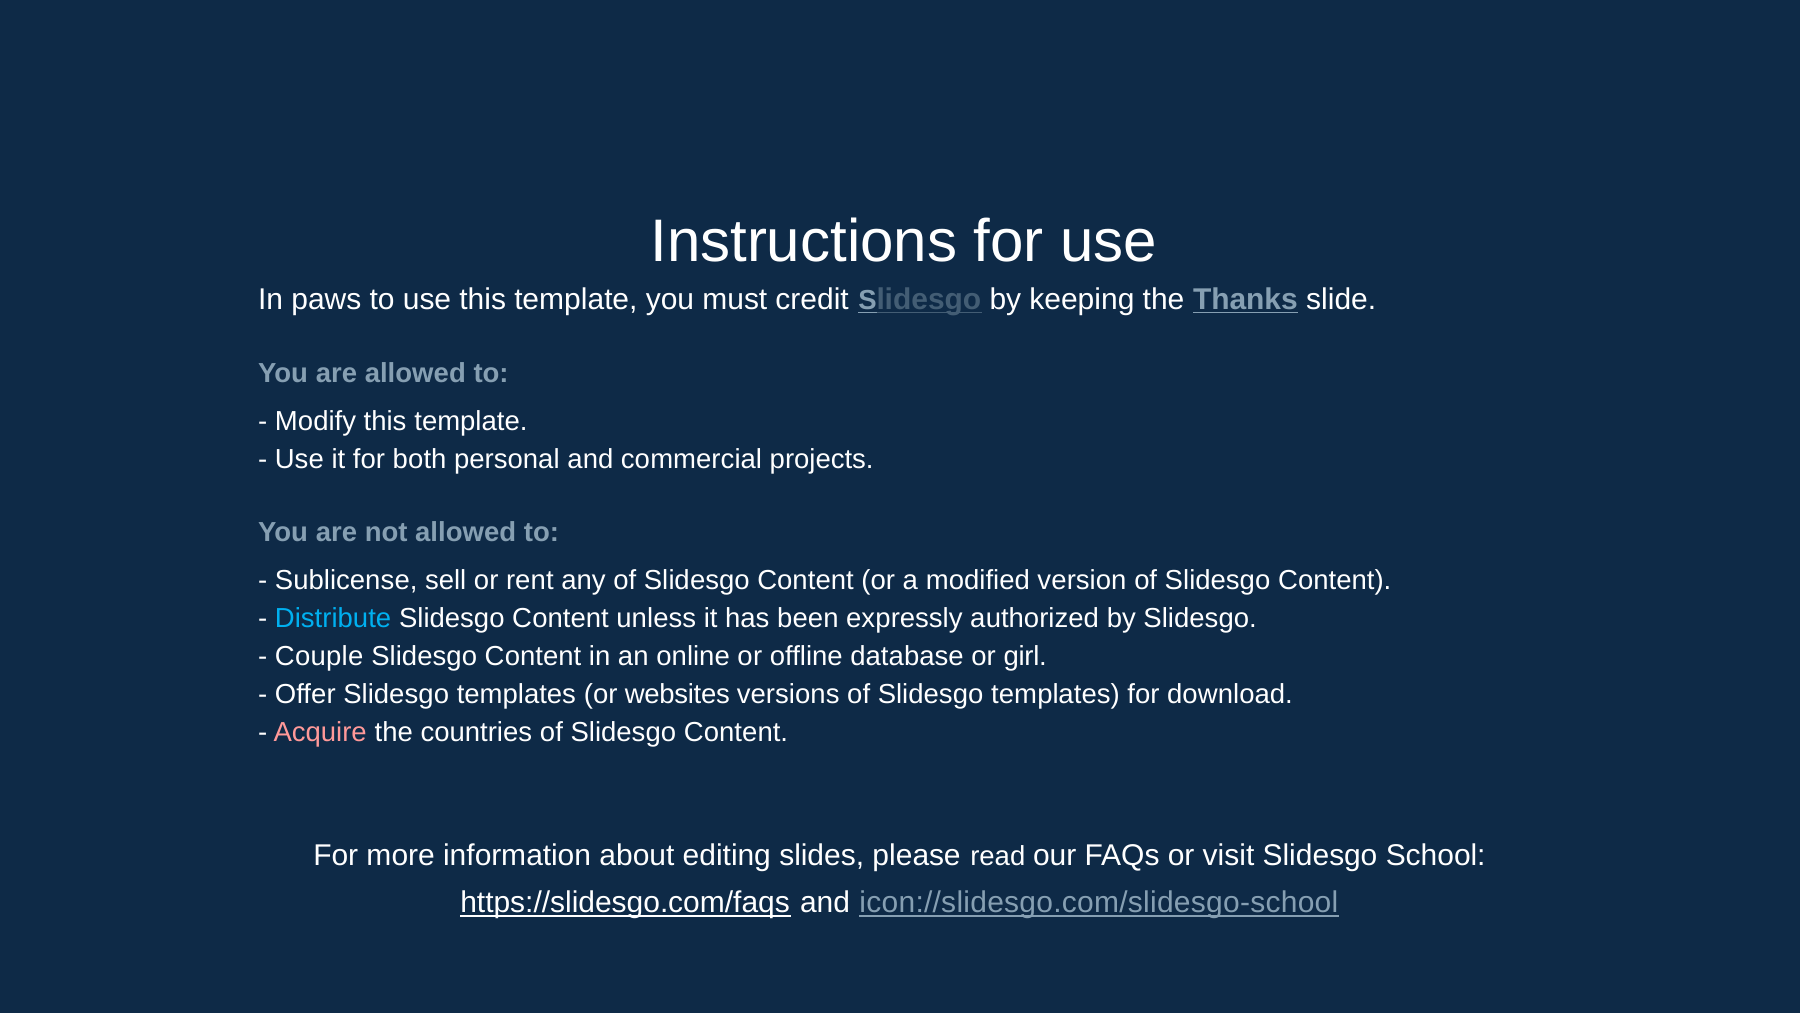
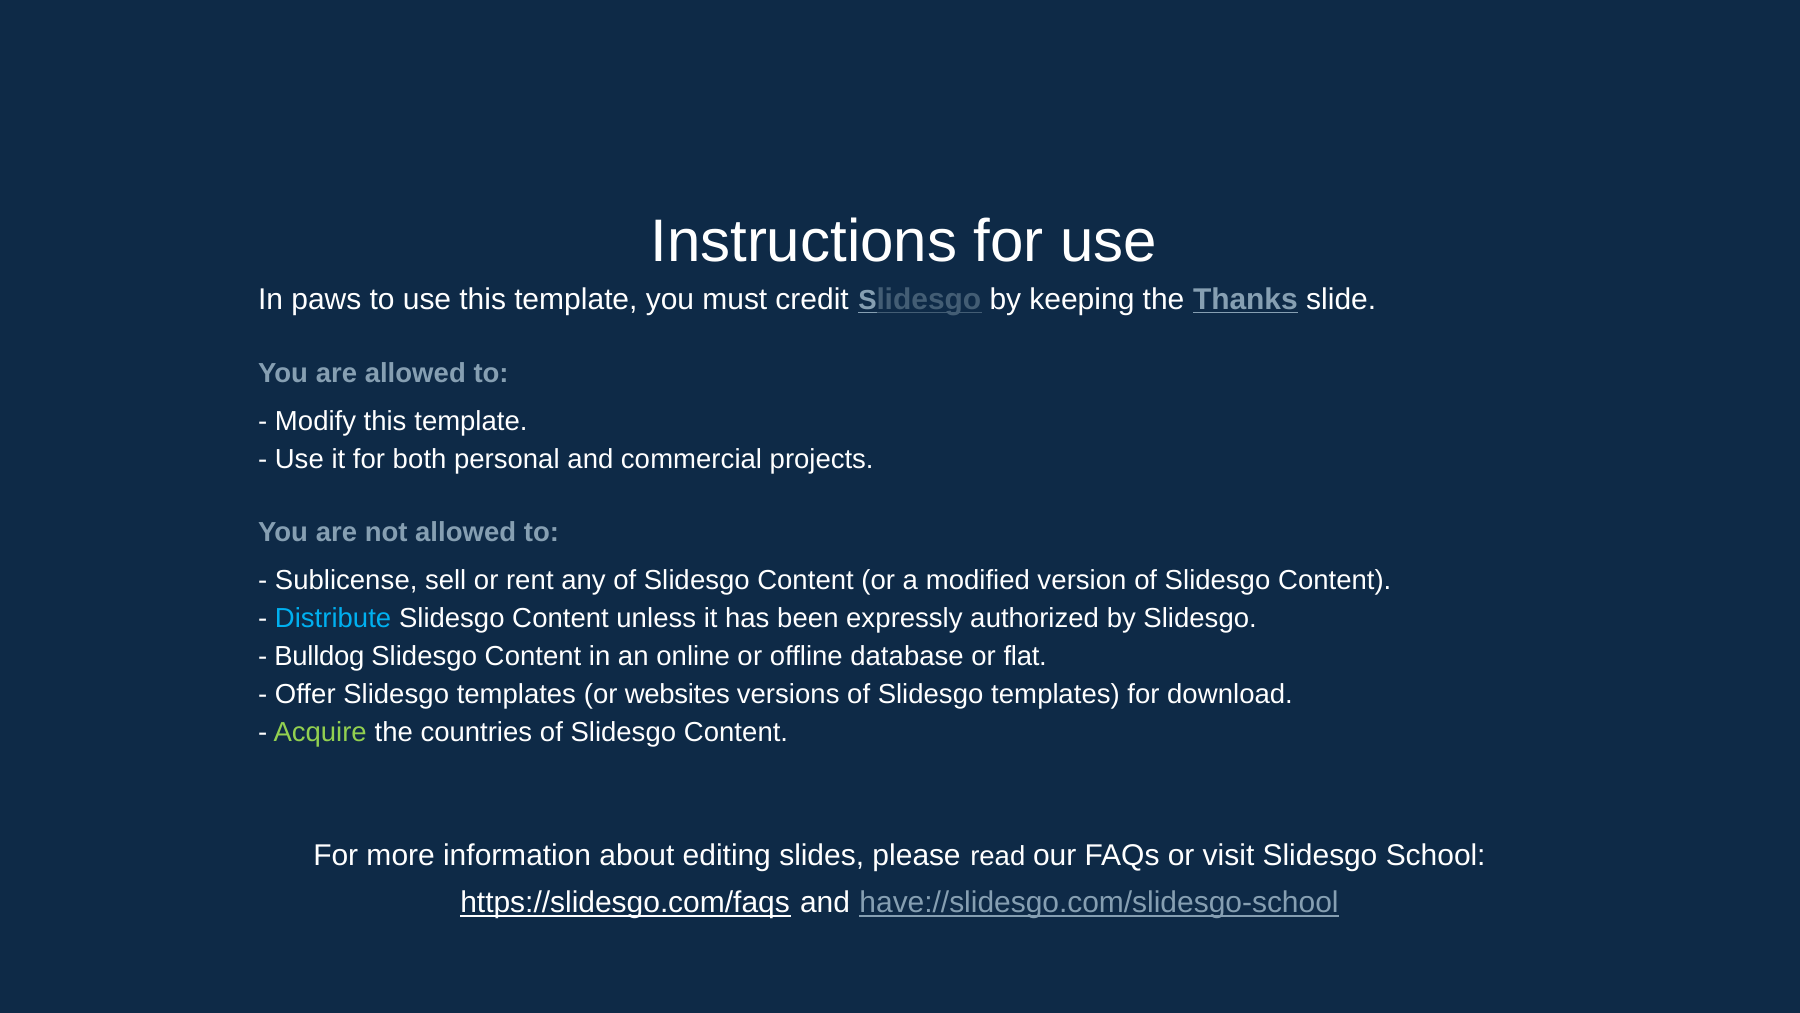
Couple: Couple -> Bulldog
girl: girl -> flat
Acquire colour: pink -> light green
icon://slidesgo.com/slidesgo-school: icon://slidesgo.com/slidesgo-school -> have://slidesgo.com/slidesgo-school
